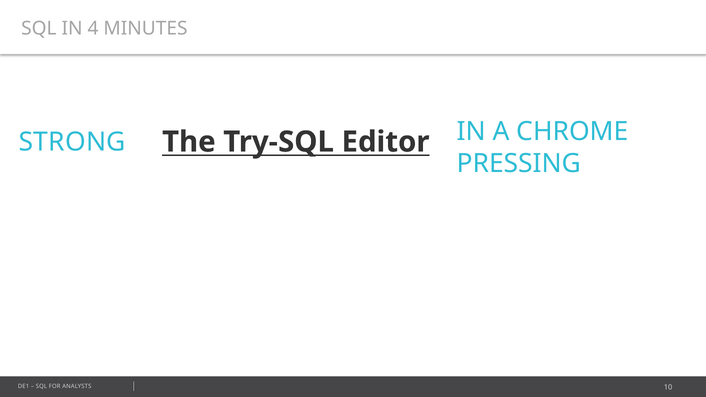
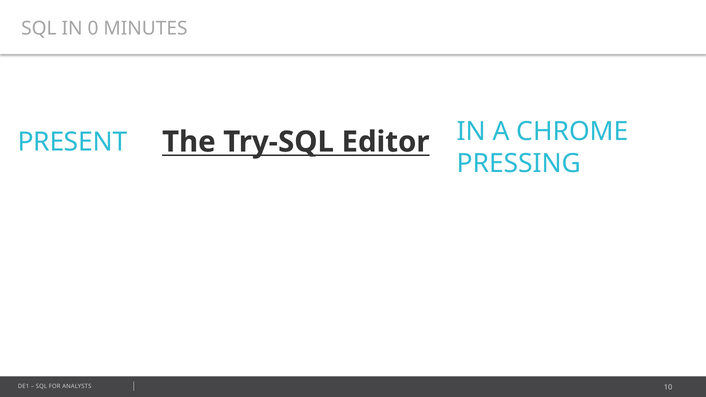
4: 4 -> 0
STRONG: STRONG -> PRESENT
